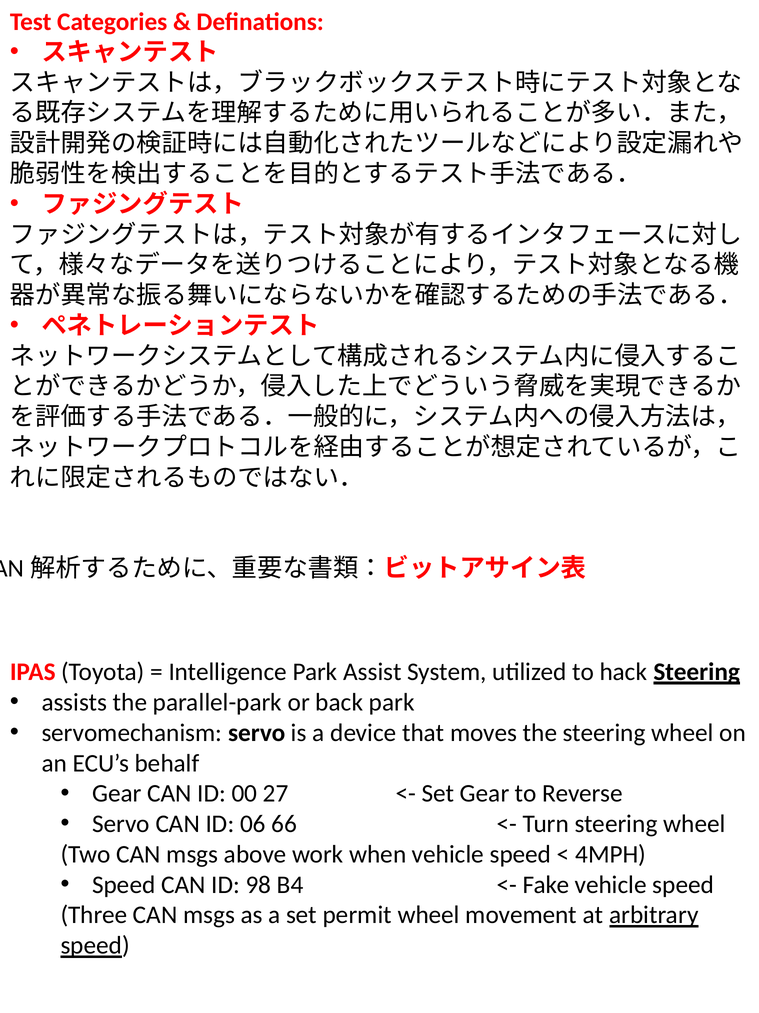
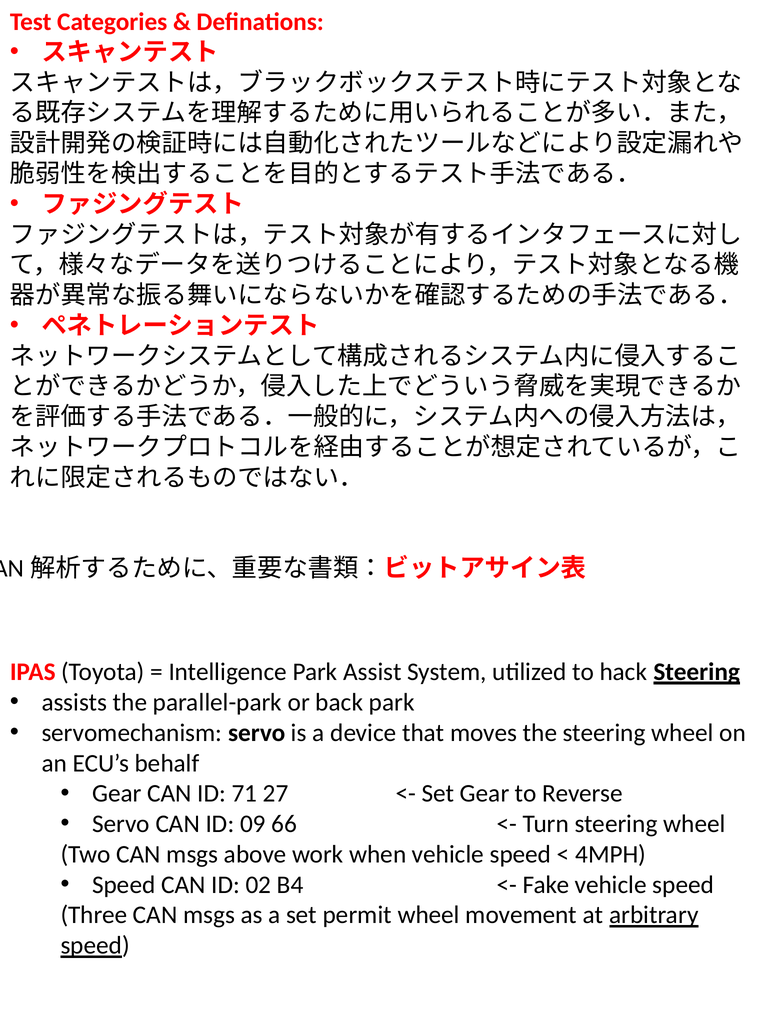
00: 00 -> 71
06: 06 -> 09
98: 98 -> 02
